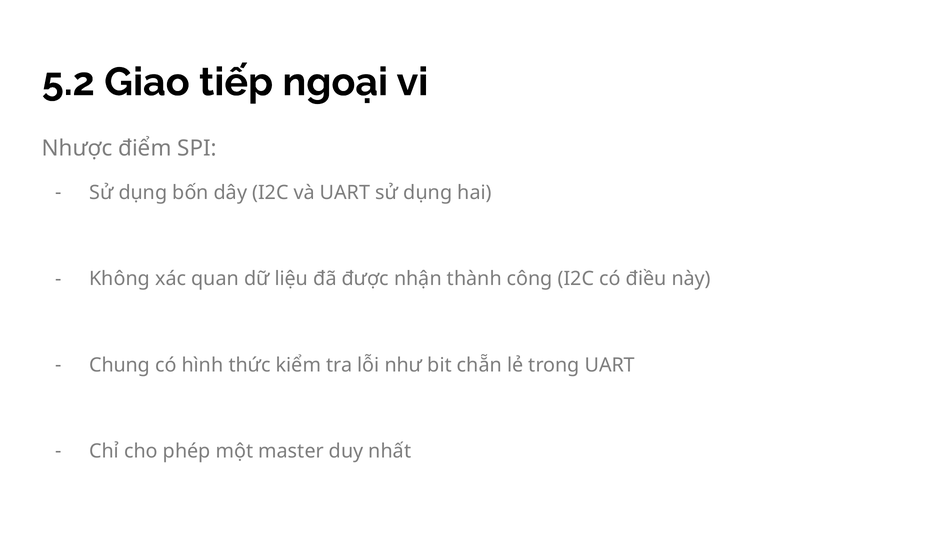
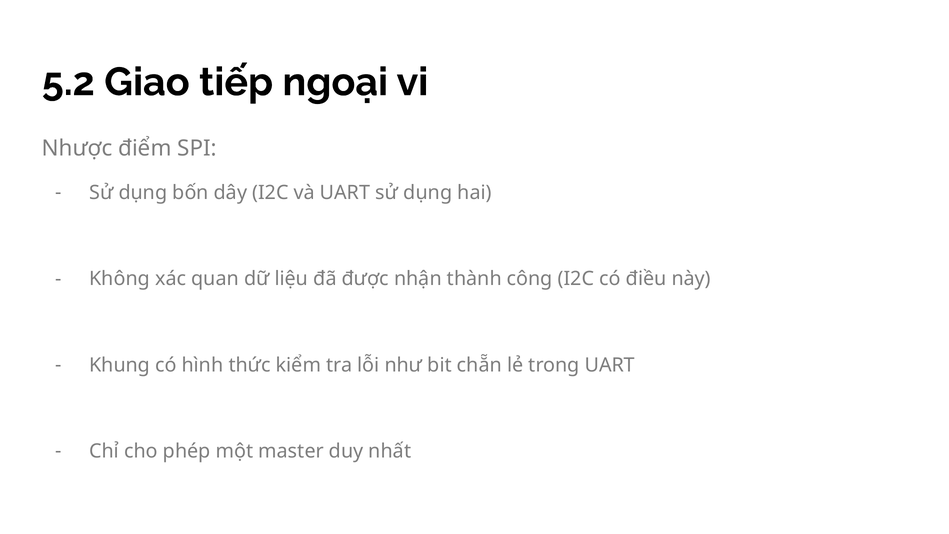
Chung: Chung -> Khung
